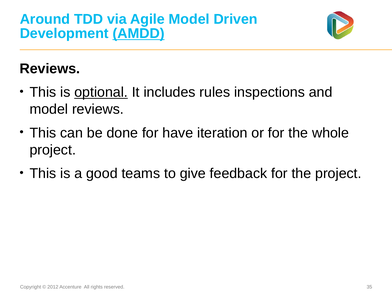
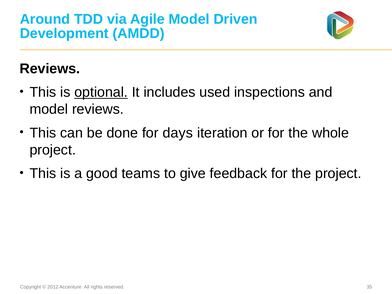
AMDD underline: present -> none
rules: rules -> used
have: have -> days
